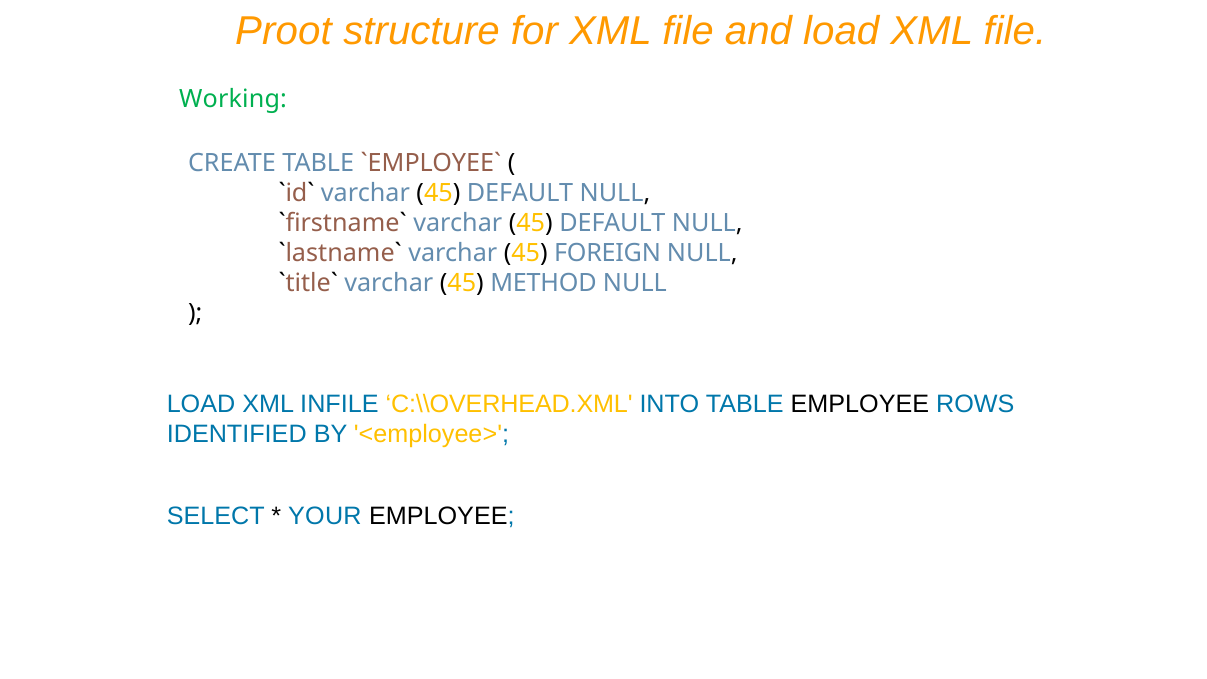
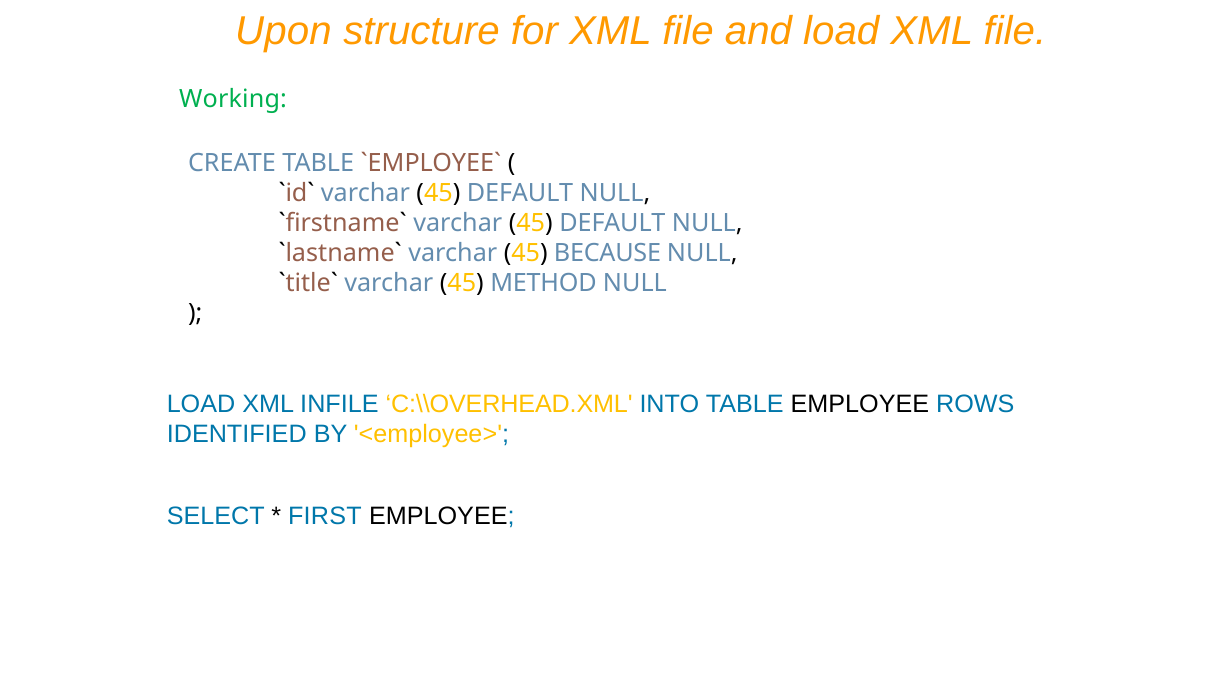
Proot: Proot -> Upon
FOREIGN: FOREIGN -> BECAUSE
YOUR: YOUR -> FIRST
